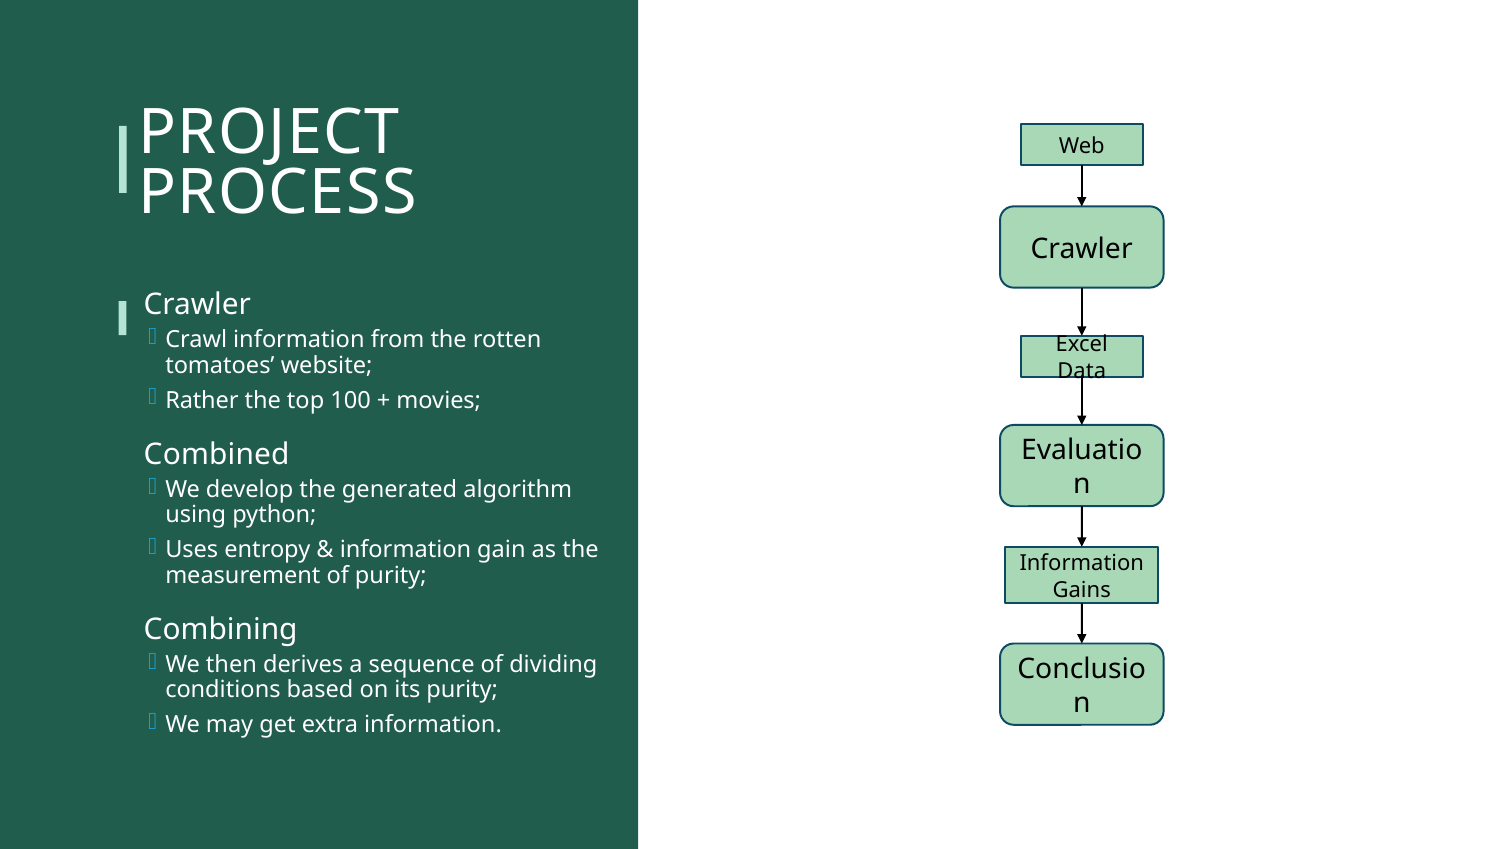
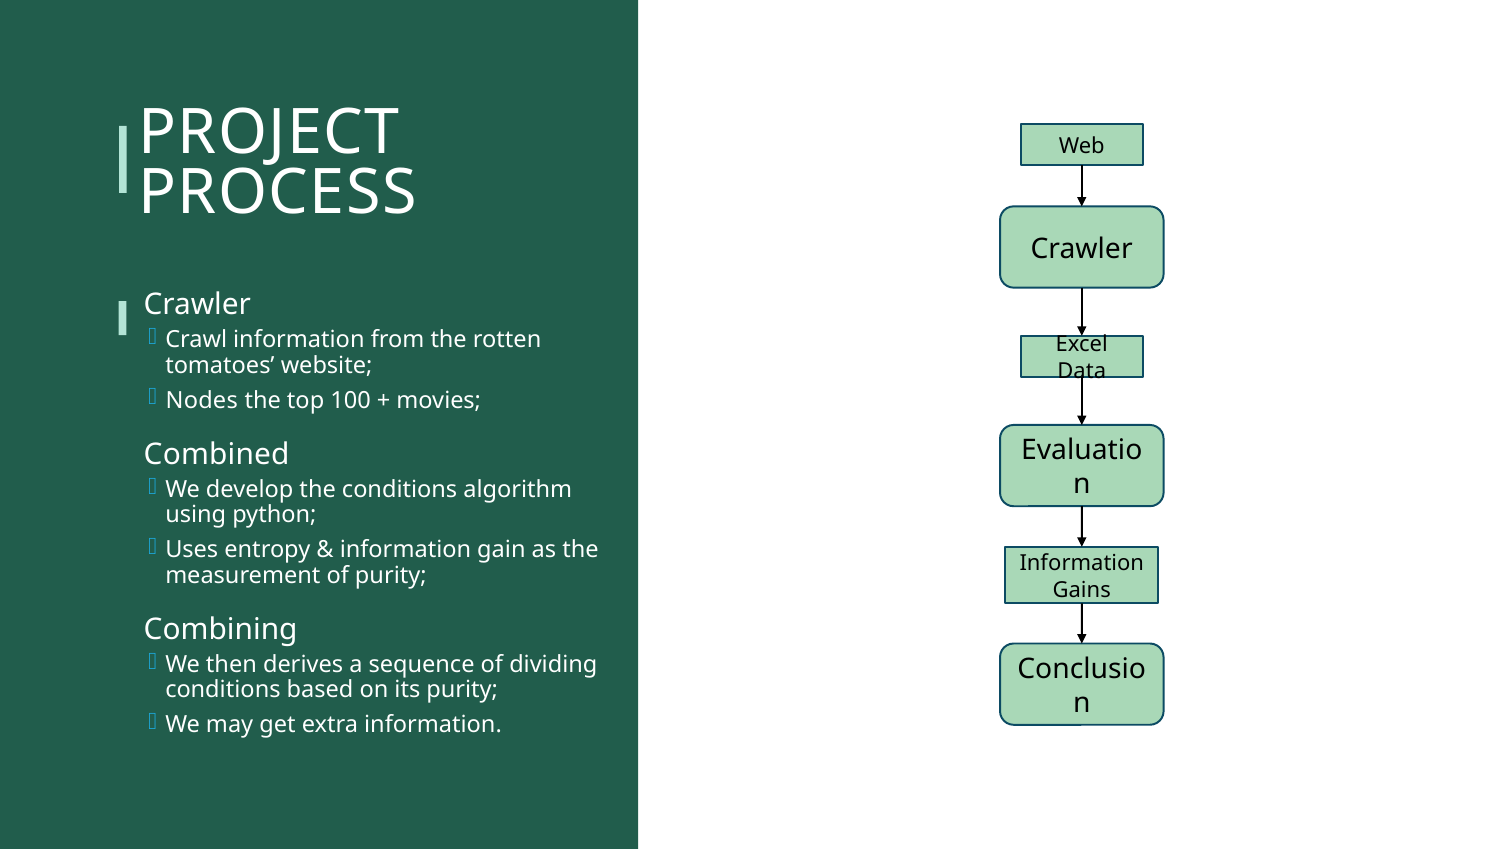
Rather: Rather -> Nodes
the generated: generated -> conditions
